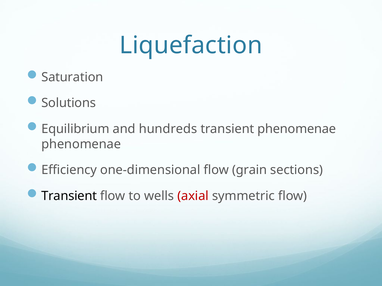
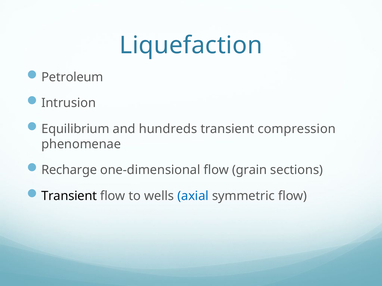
Saturation: Saturation -> Petroleum
Solutions: Solutions -> Intrusion
transient phenomenae: phenomenae -> compression
Efficiency: Efficiency -> Recharge
axial colour: red -> blue
